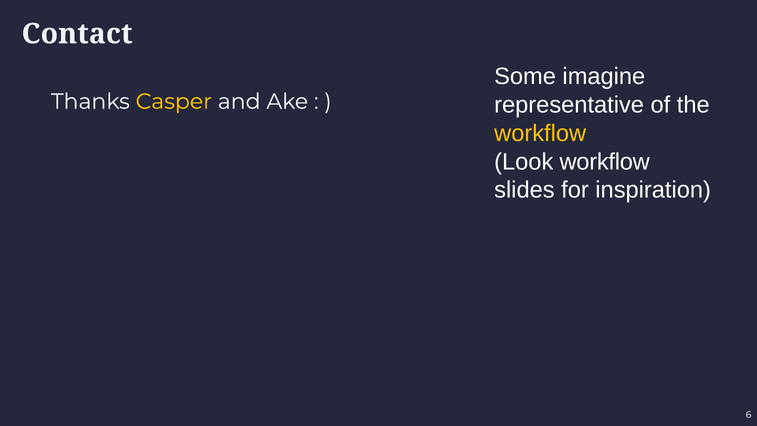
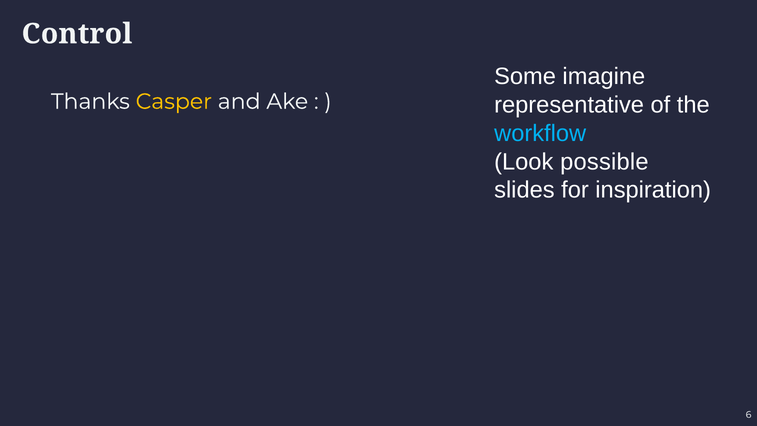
Contact: Contact -> Control
workflow at (540, 133) colour: yellow -> light blue
Look workflow: workflow -> possible
